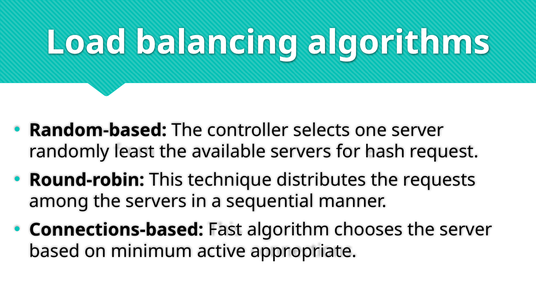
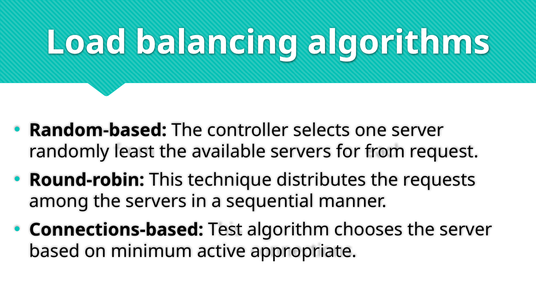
hash: hash -> from
Fast: Fast -> Test
